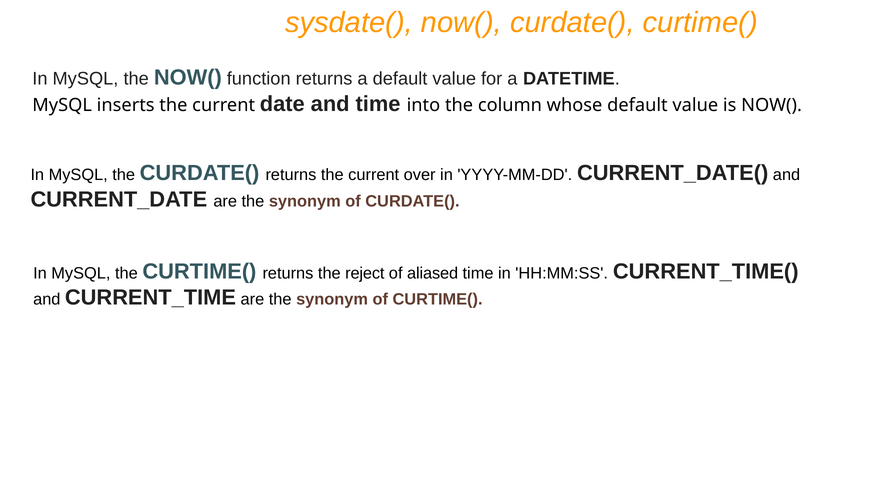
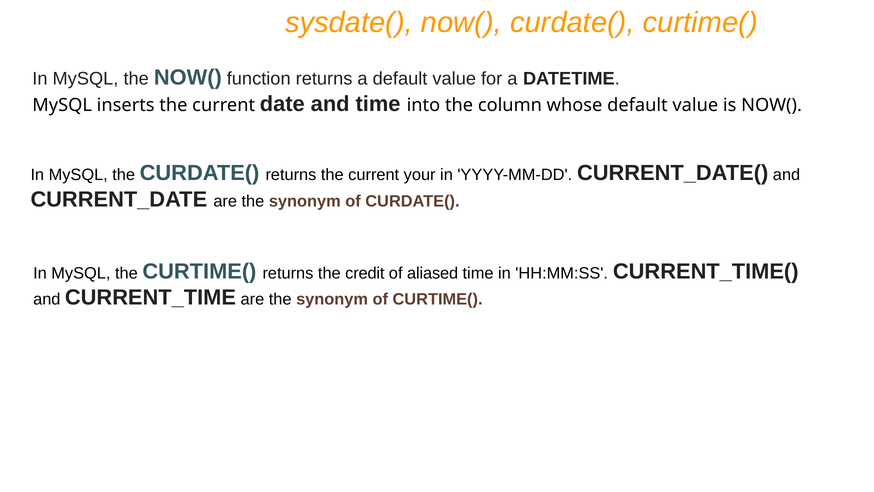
over: over -> your
reject: reject -> credit
